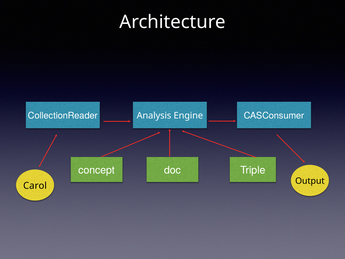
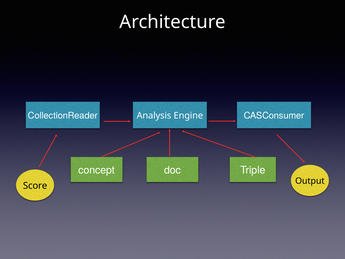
Carol: Carol -> Score
